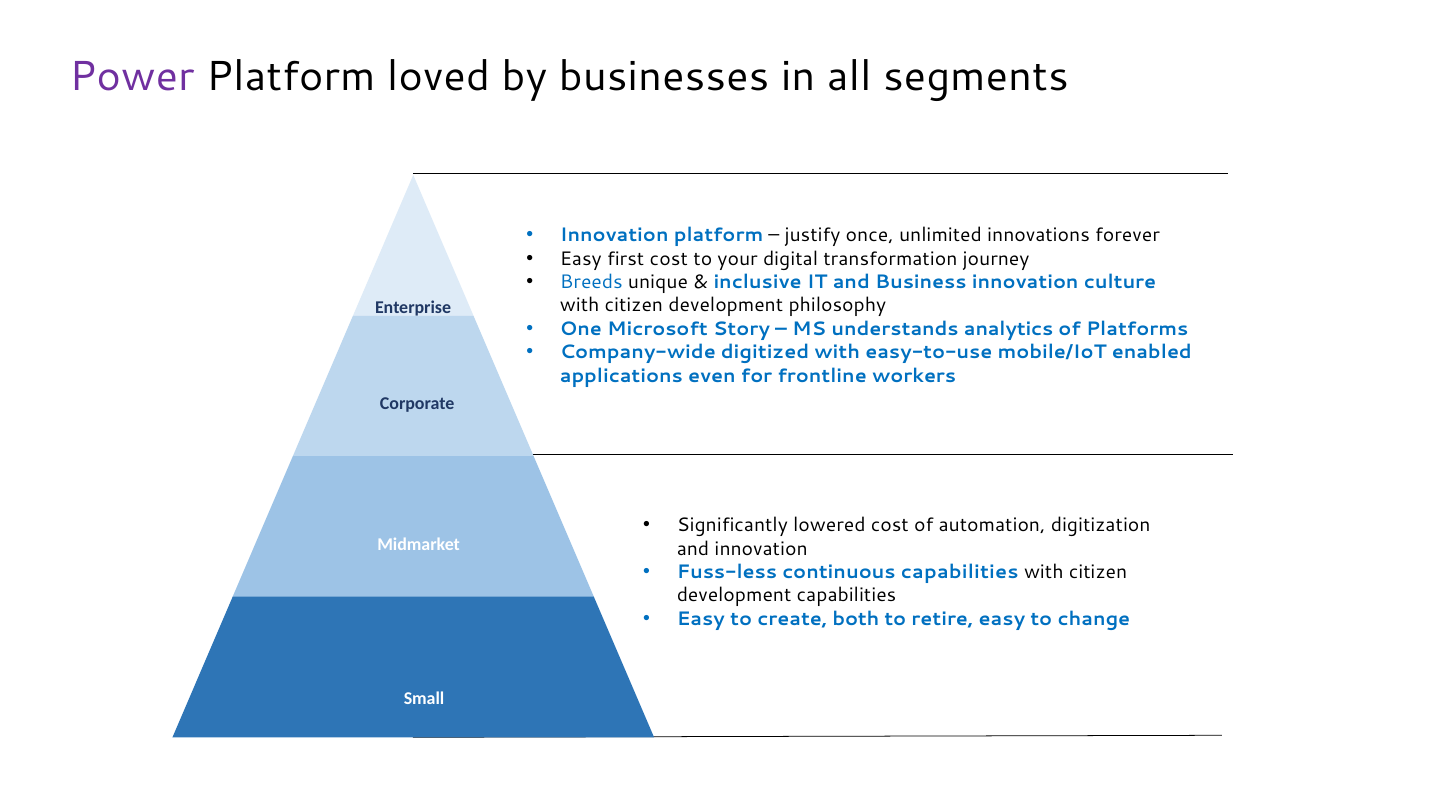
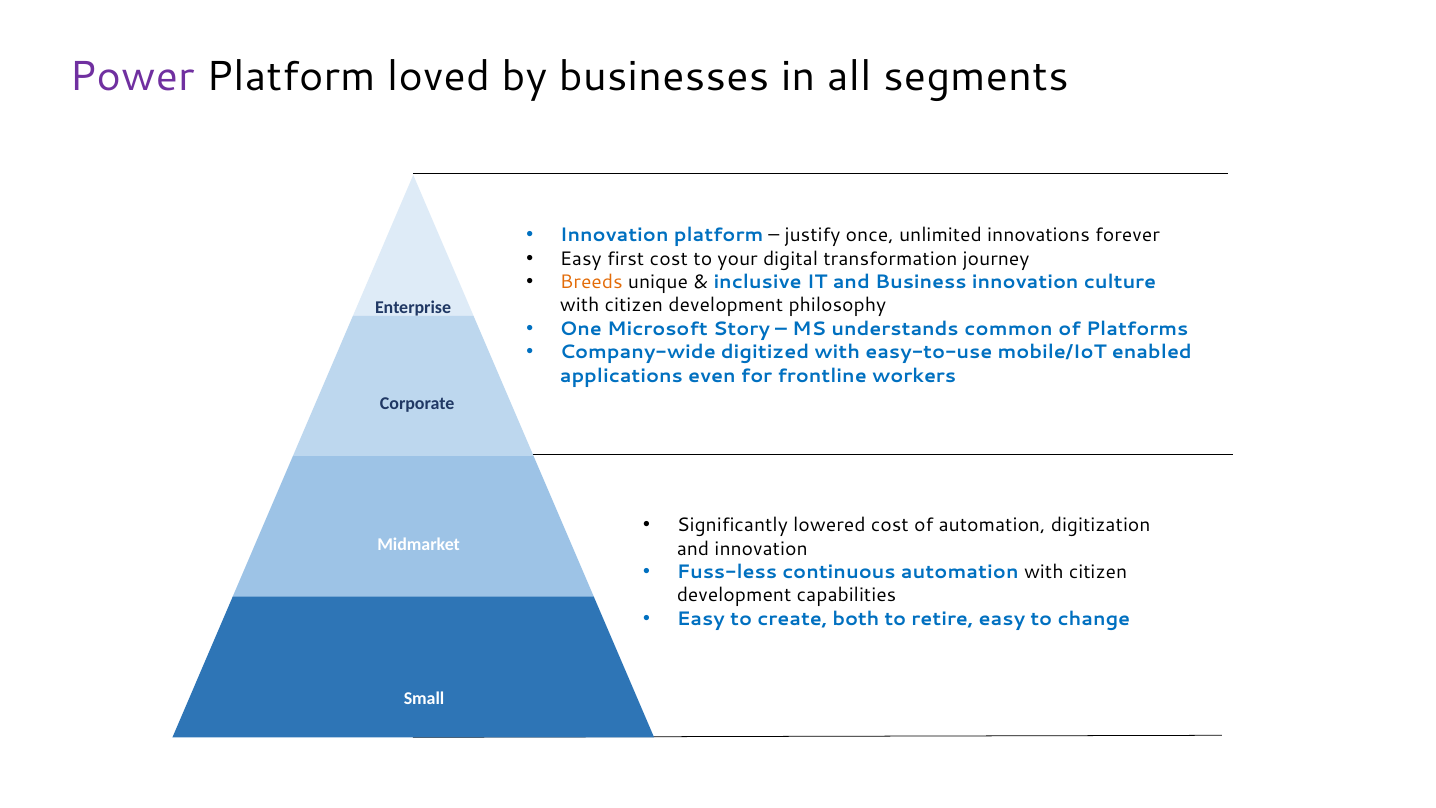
Breeds colour: blue -> orange
analytics: analytics -> common
continuous capabilities: capabilities -> automation
